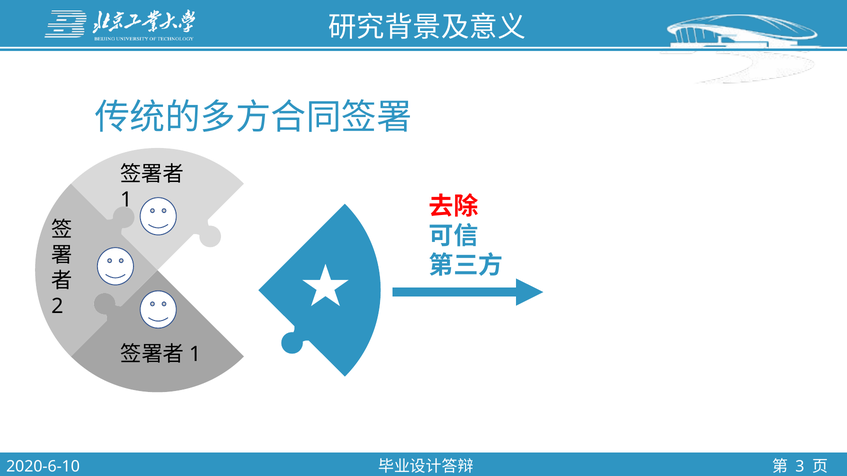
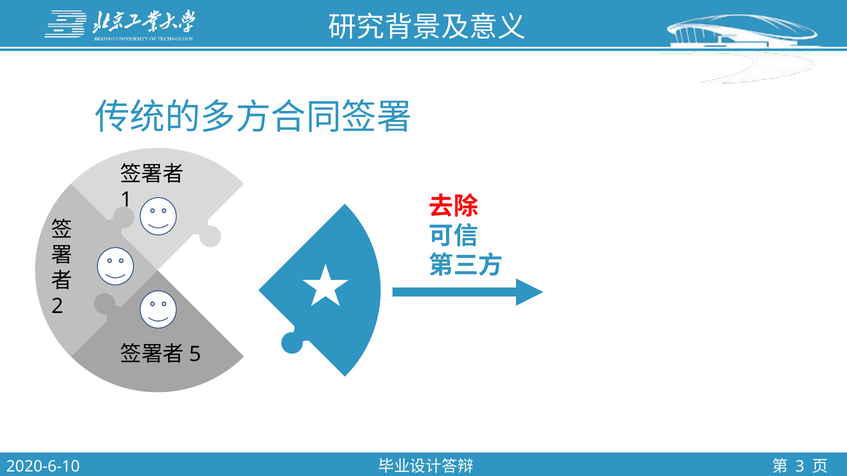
1 at (195, 355): 1 -> 5
